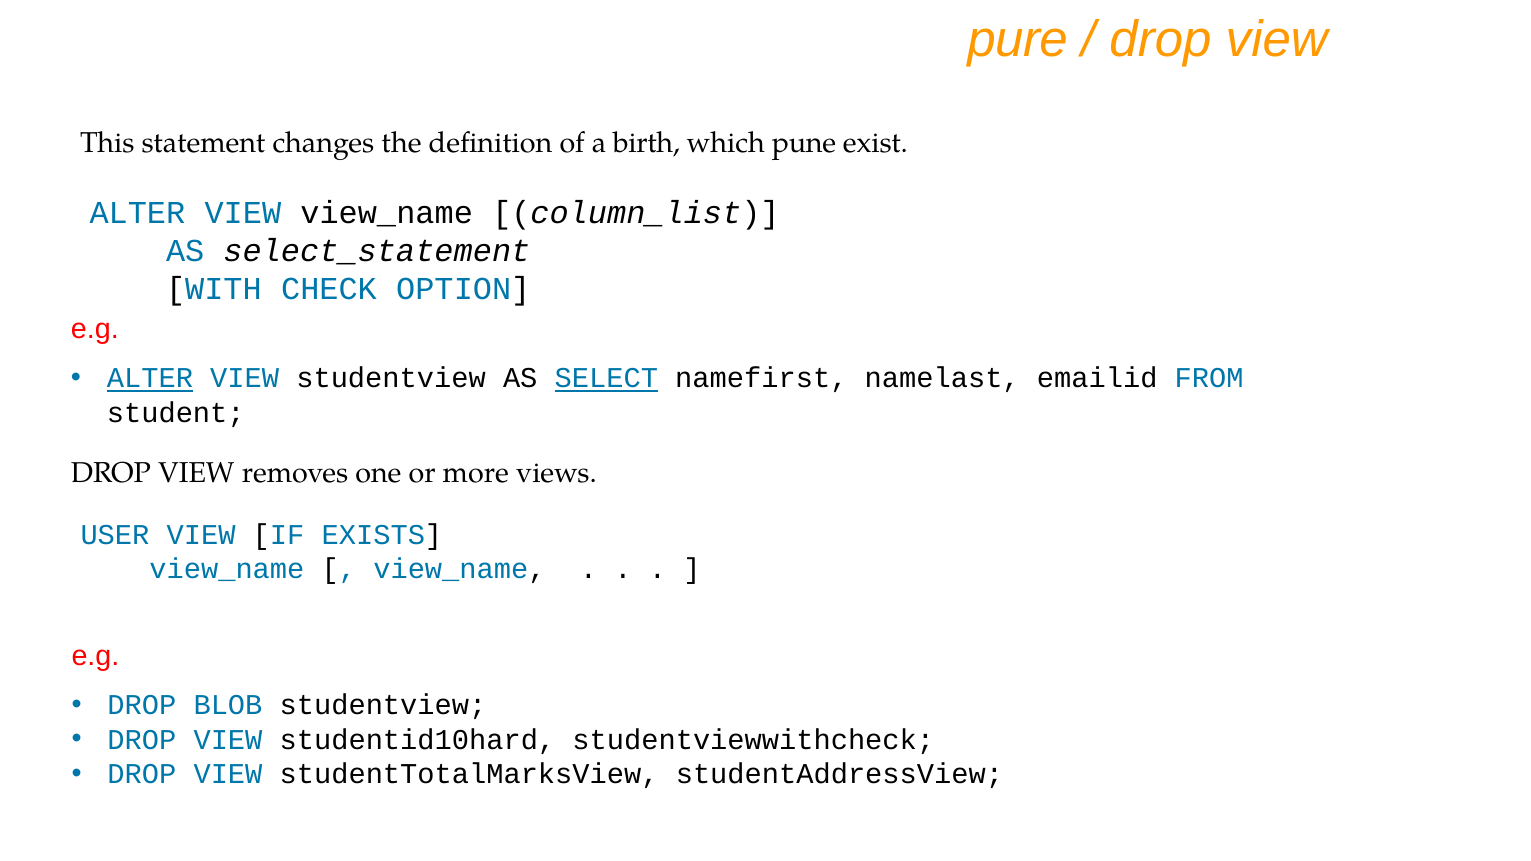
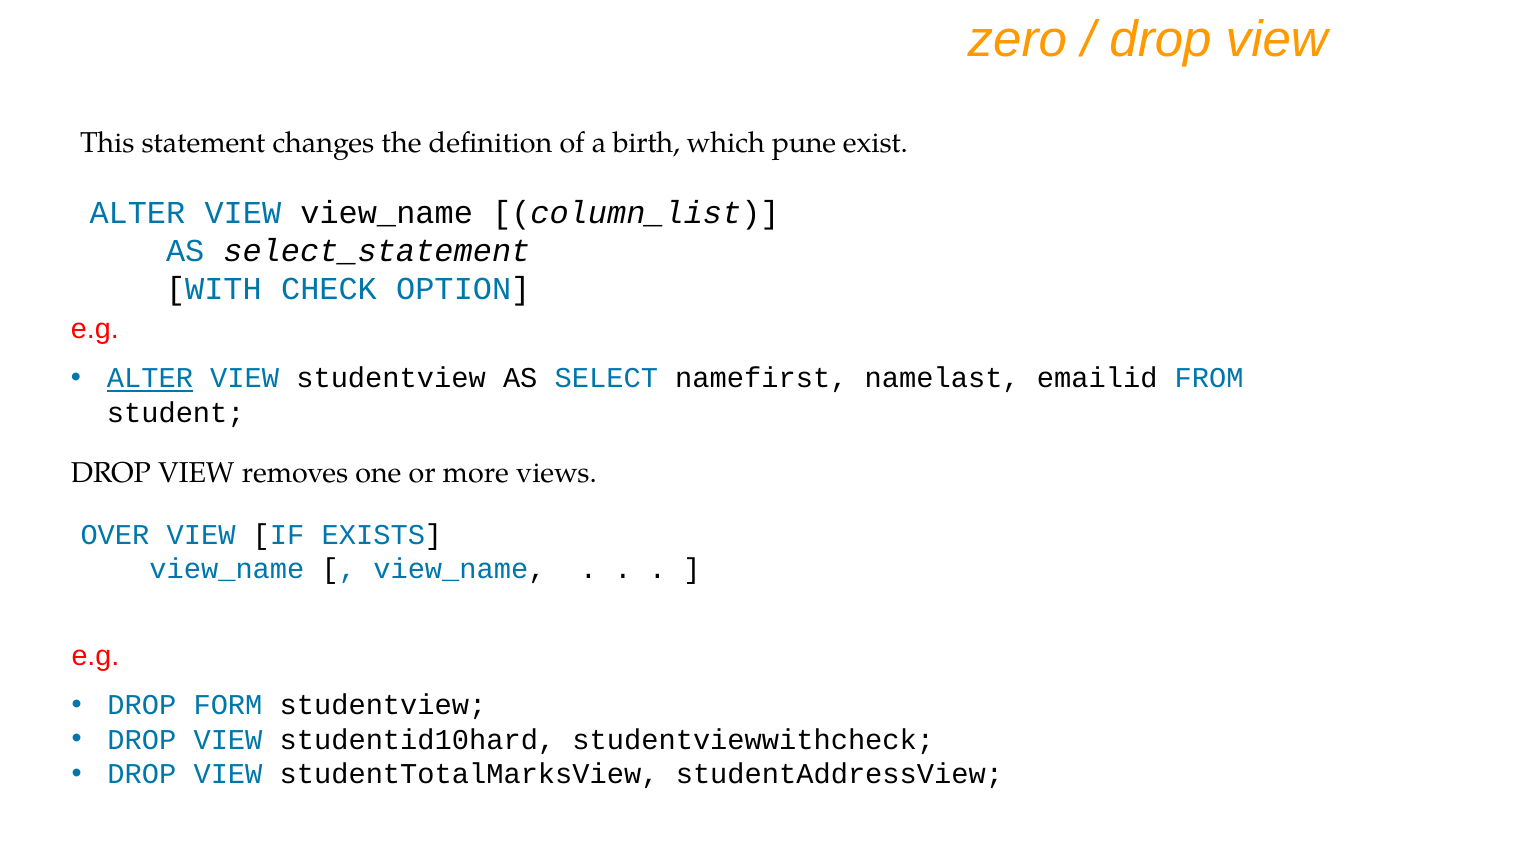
pure: pure -> zero
SELECT underline: present -> none
USER: USER -> OVER
BLOB: BLOB -> FORM
